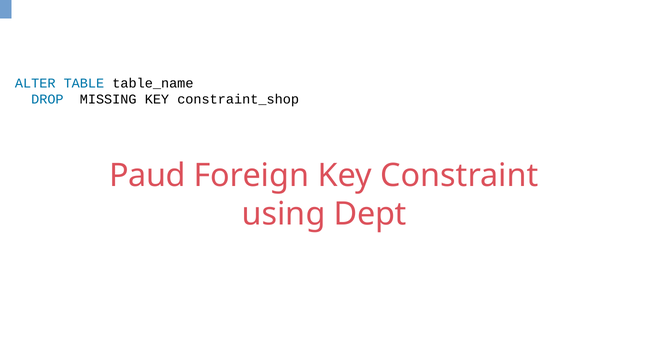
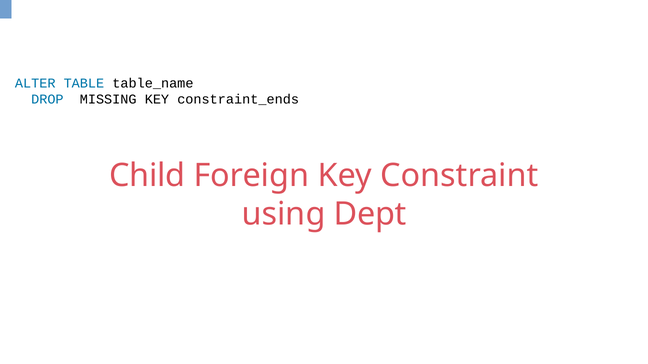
constraint_shop: constraint_shop -> constraint_ends
Paud: Paud -> Child
